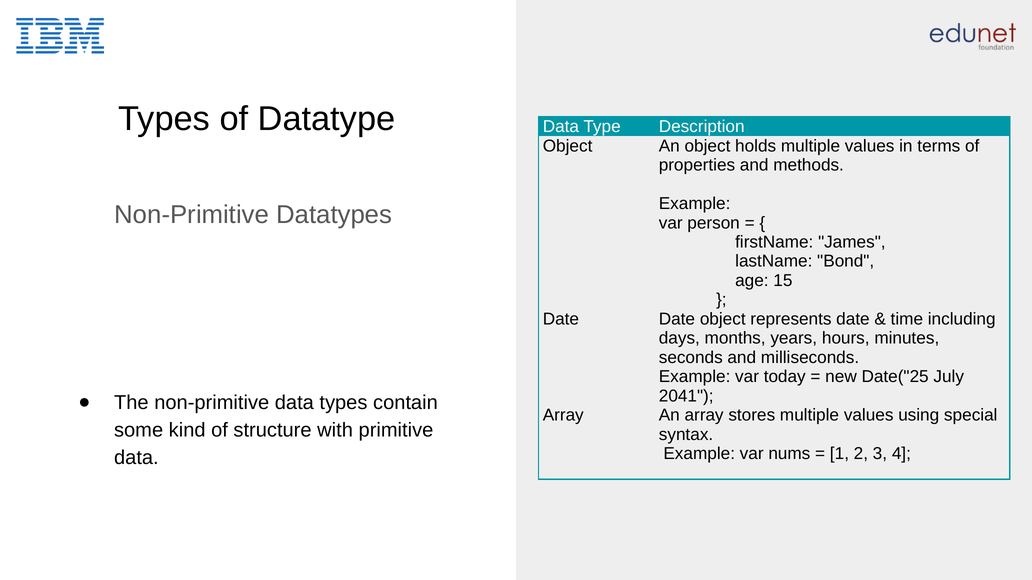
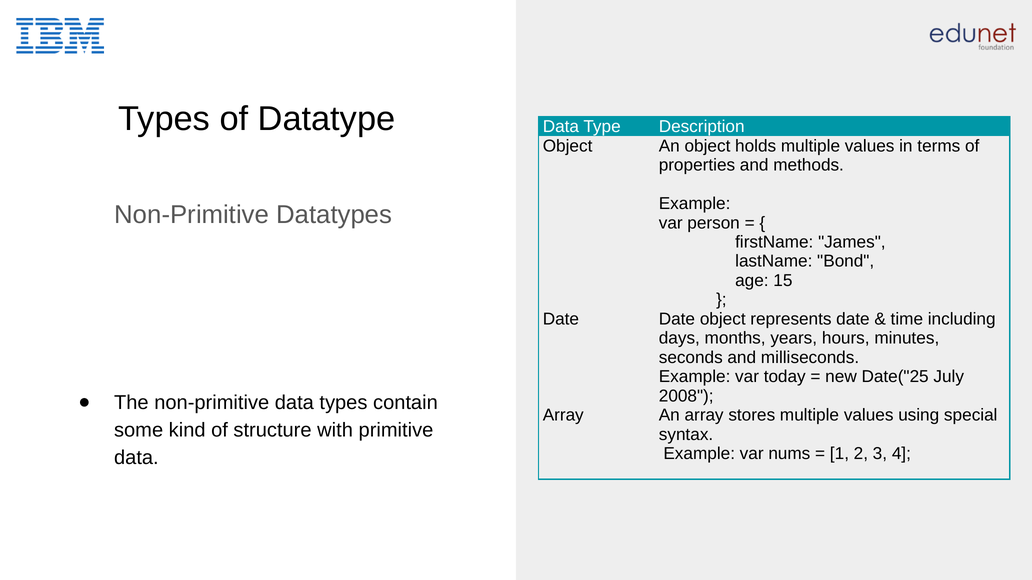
2041: 2041 -> 2008
